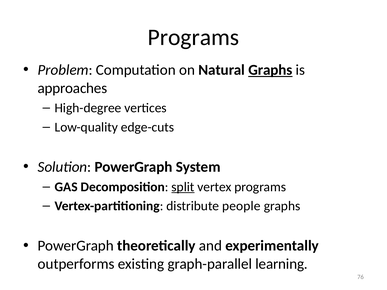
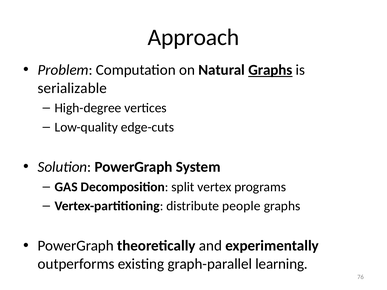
Programs at (193, 37): Programs -> Approach
approaches: approaches -> serializable
split underline: present -> none
